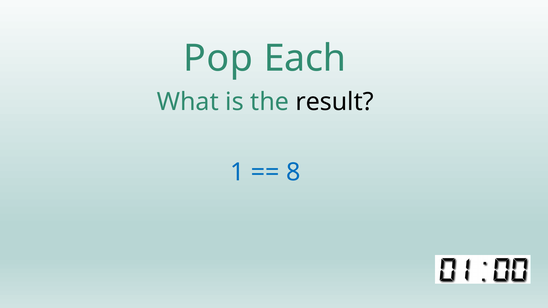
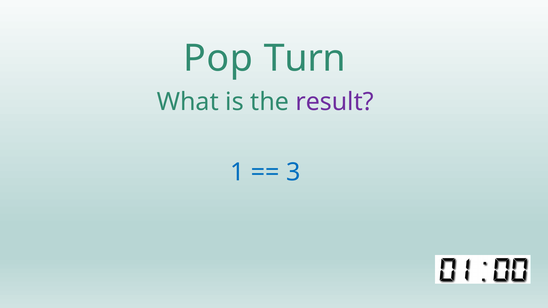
Each: Each -> Turn
result colour: black -> purple
8: 8 -> 3
